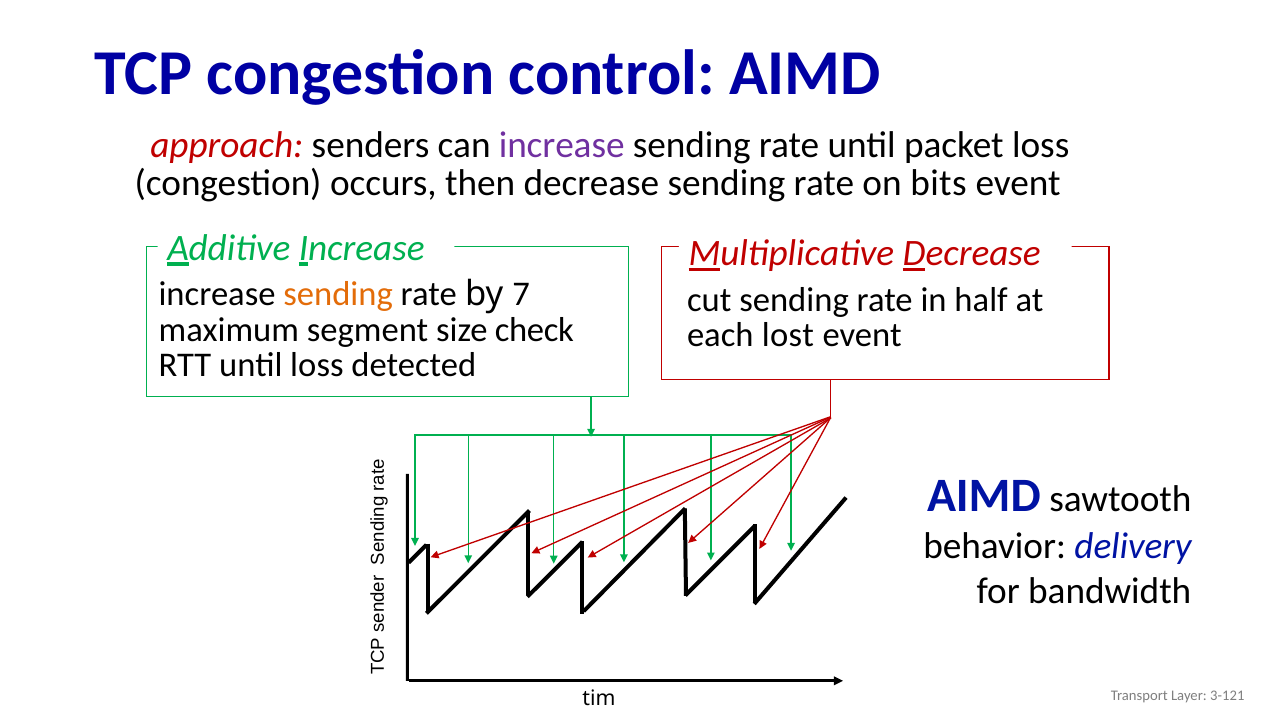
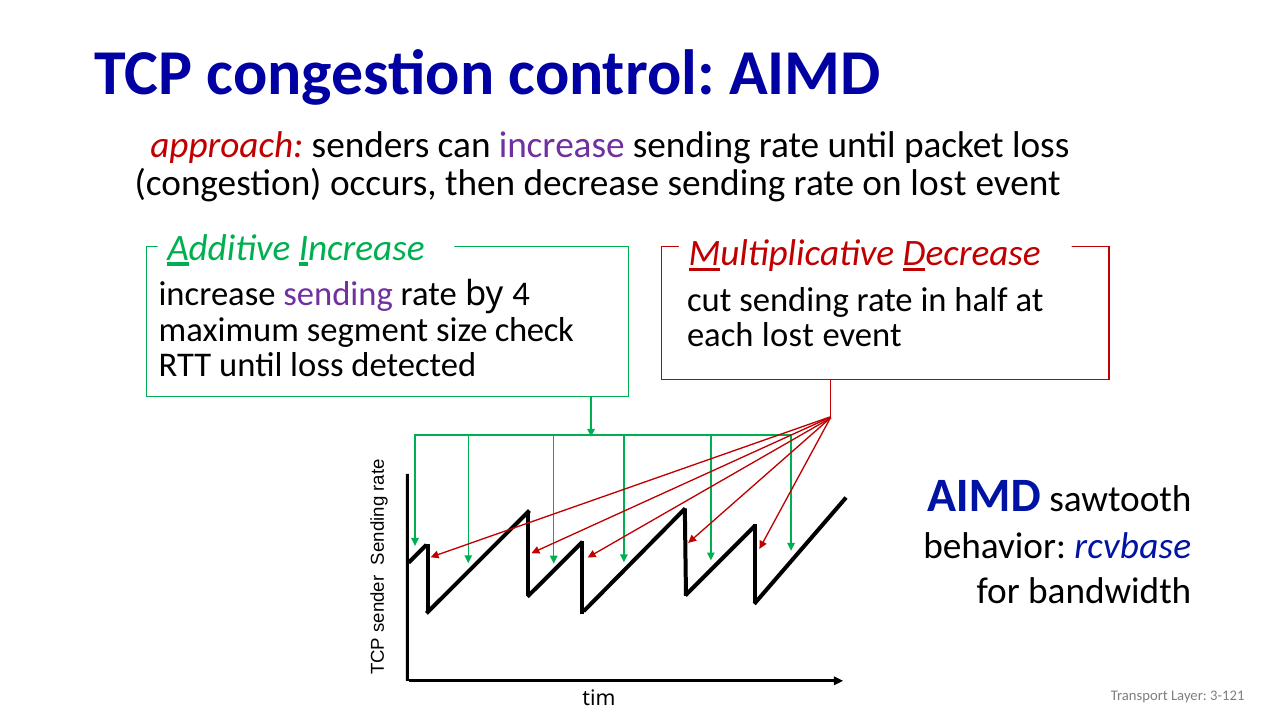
on bits: bits -> lost
sending at (338, 294) colour: orange -> purple
7: 7 -> 4
delivery: delivery -> rcvbase
